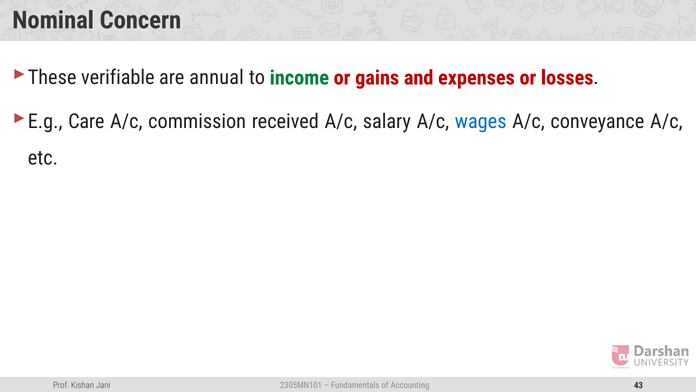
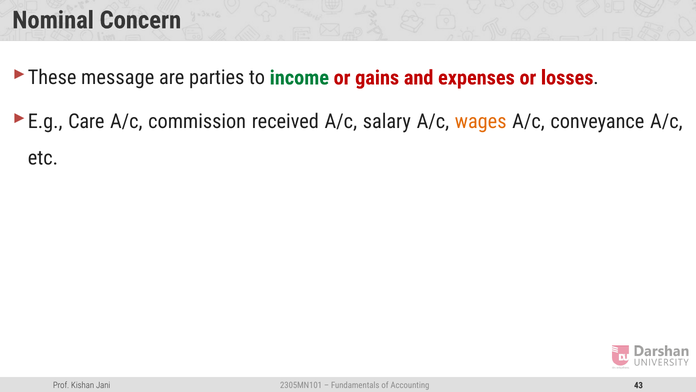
verifiable: verifiable -> message
annual: annual -> parties
wages colour: blue -> orange
